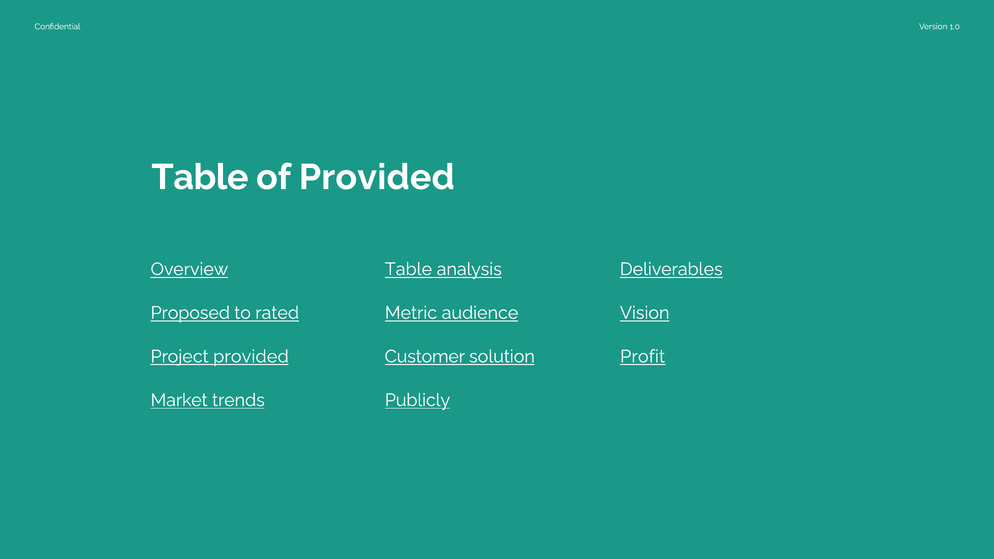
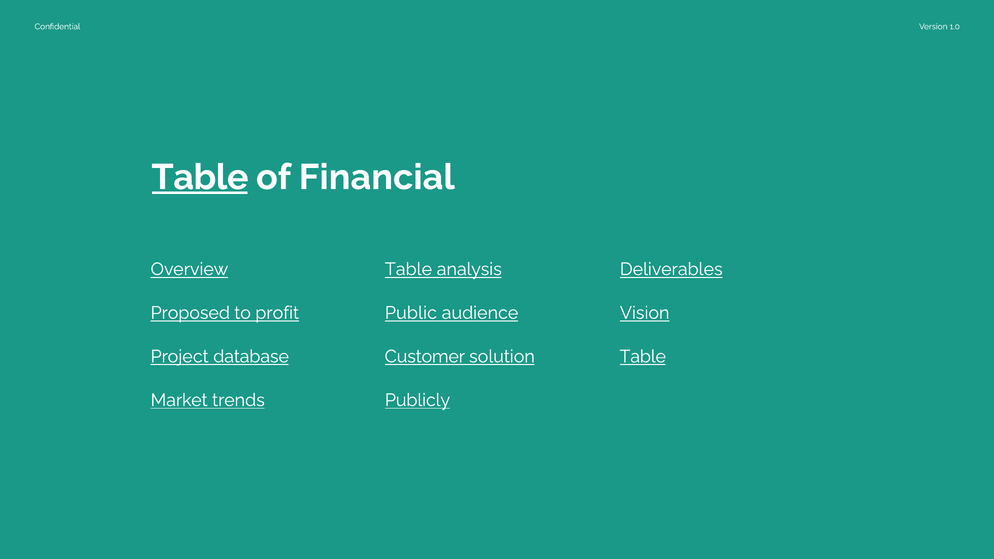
Table at (200, 177) underline: none -> present
of Provided: Provided -> Financial
rated: rated -> profit
Metric: Metric -> Public
Project provided: provided -> database
Profit at (643, 357): Profit -> Table
